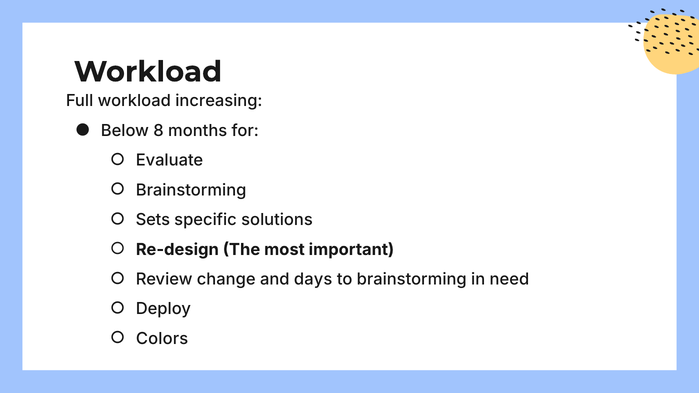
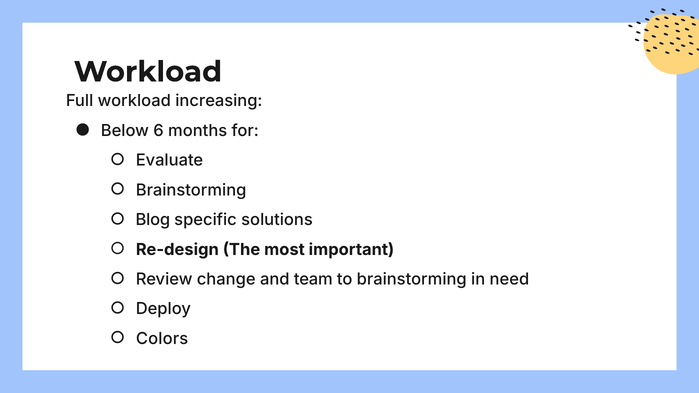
8: 8 -> 6
Sets: Sets -> Blog
days: days -> team
